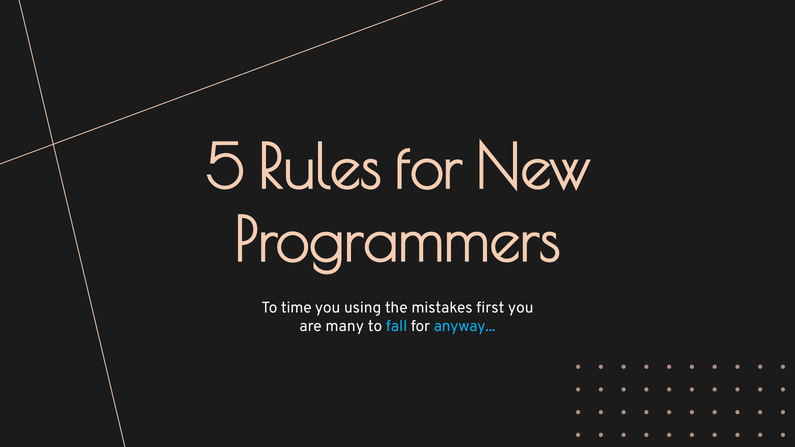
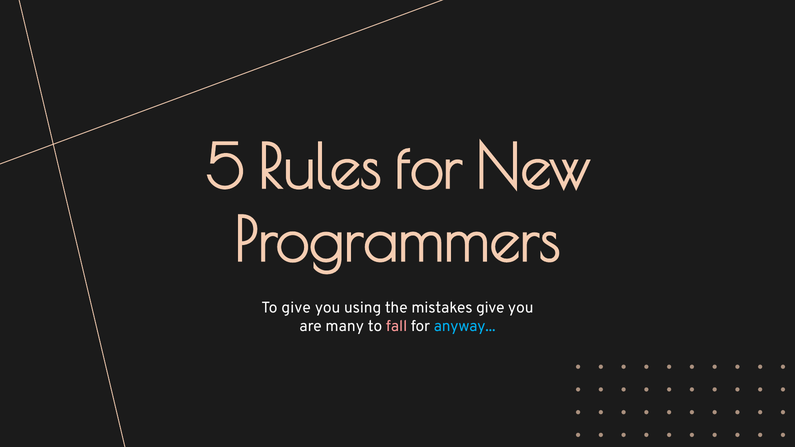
To time: time -> give
mistakes first: first -> give
fall colour: light blue -> pink
